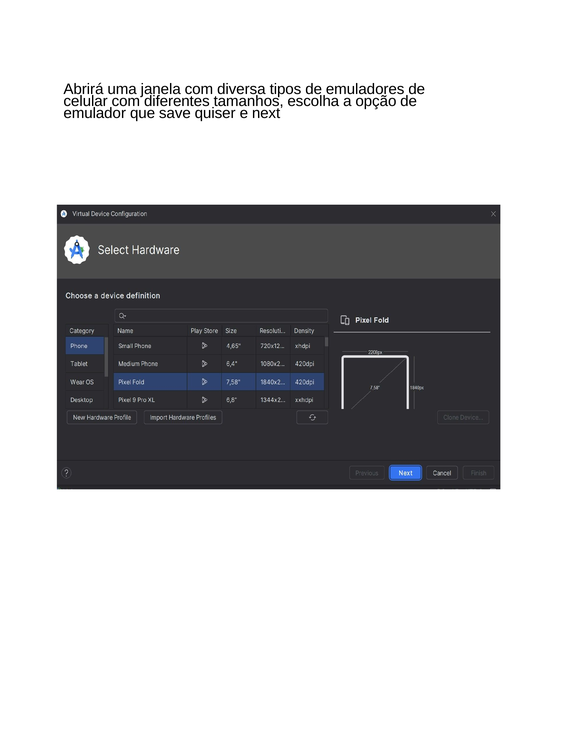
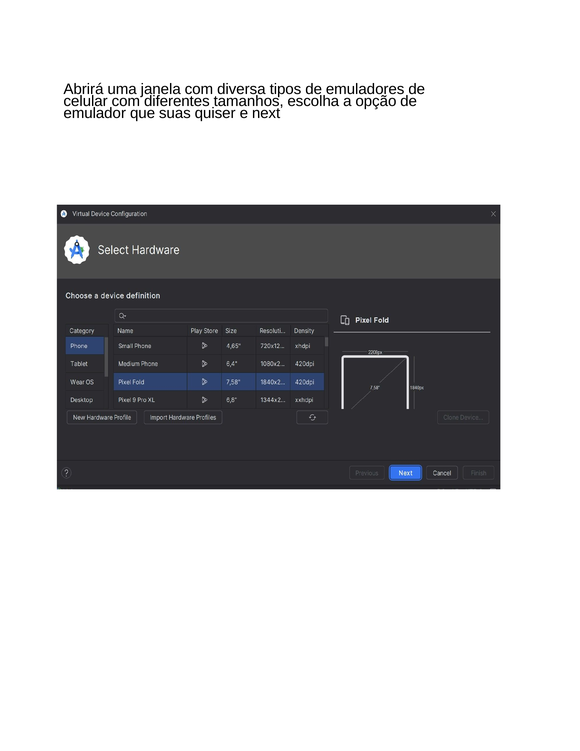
save: save -> suas
